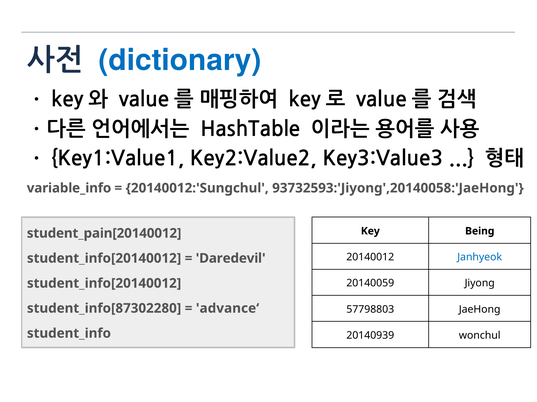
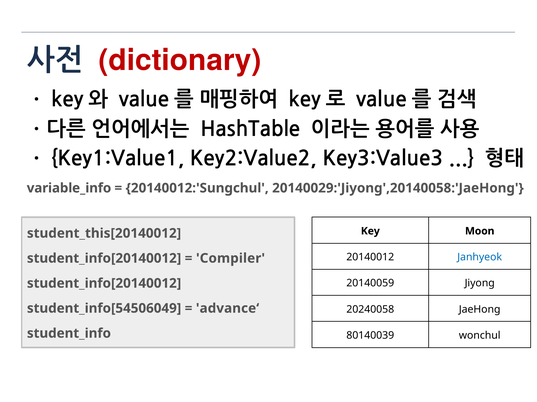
dictionary colour: blue -> red
93732593:'Jiyong',20140058:'JaeHong: 93732593:'Jiyong',20140058:'JaeHong -> 20140029:'Jiyong',20140058:'JaeHong
Being: Being -> Moon
student_pain[20140012: student_pain[20140012 -> student_this[20140012
Daredevil: Daredevil -> Compiler
student_info[87302280: student_info[87302280 -> student_info[54506049
57798803: 57798803 -> 20240058
20140939: 20140939 -> 80140039
